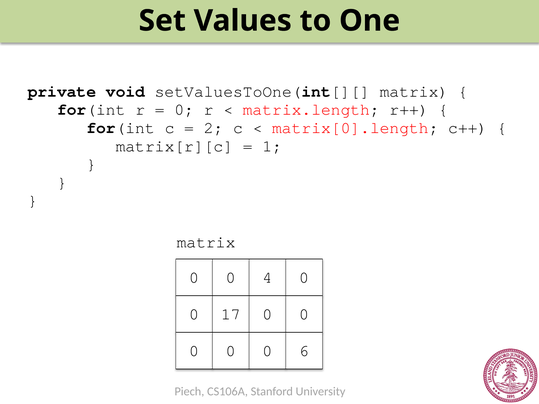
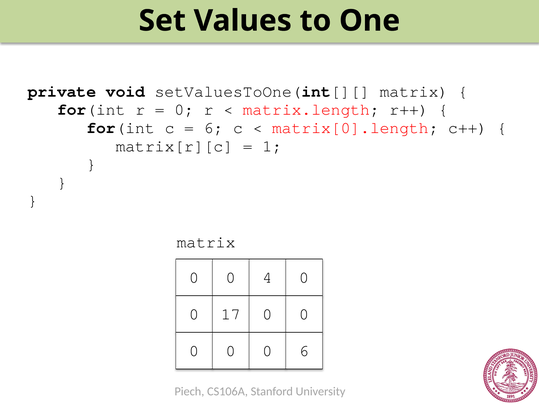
2 at (214, 128): 2 -> 6
